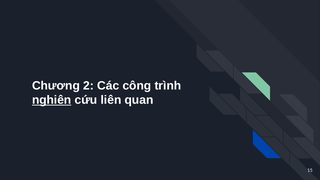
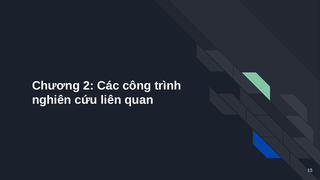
nghiên underline: present -> none
